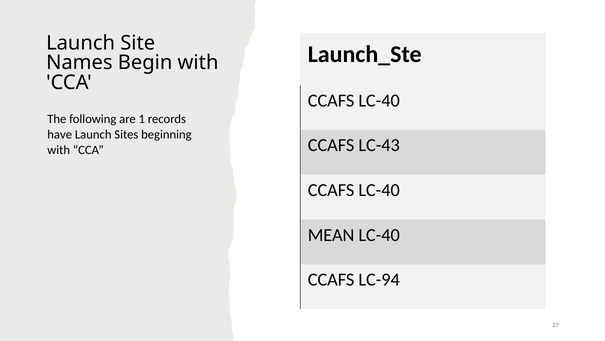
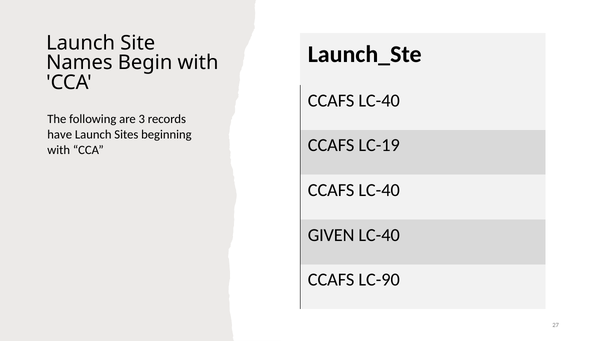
1: 1 -> 3
LC-43: LC-43 -> LC-19
MEAN: MEAN -> GIVEN
LC-94: LC-94 -> LC-90
